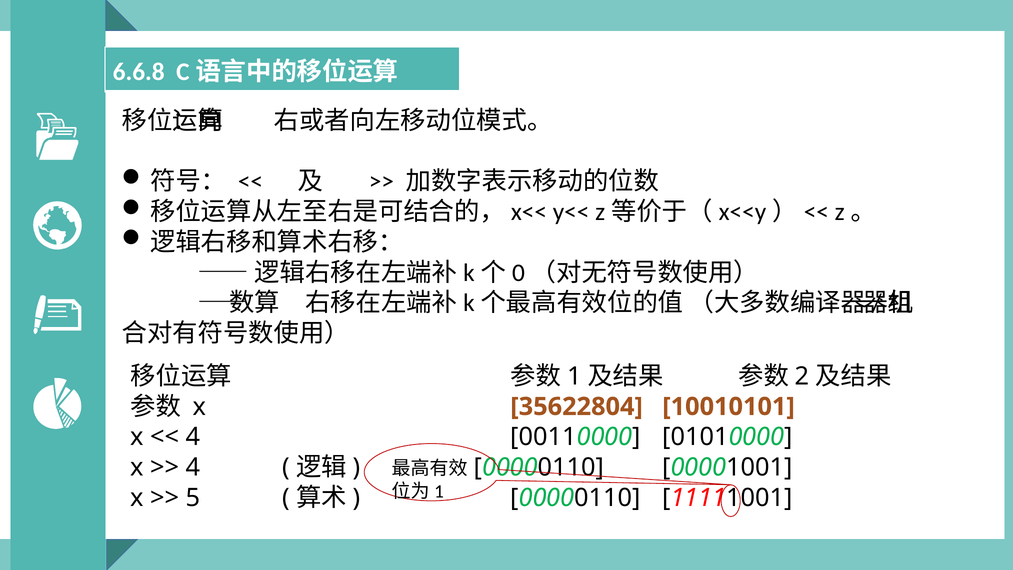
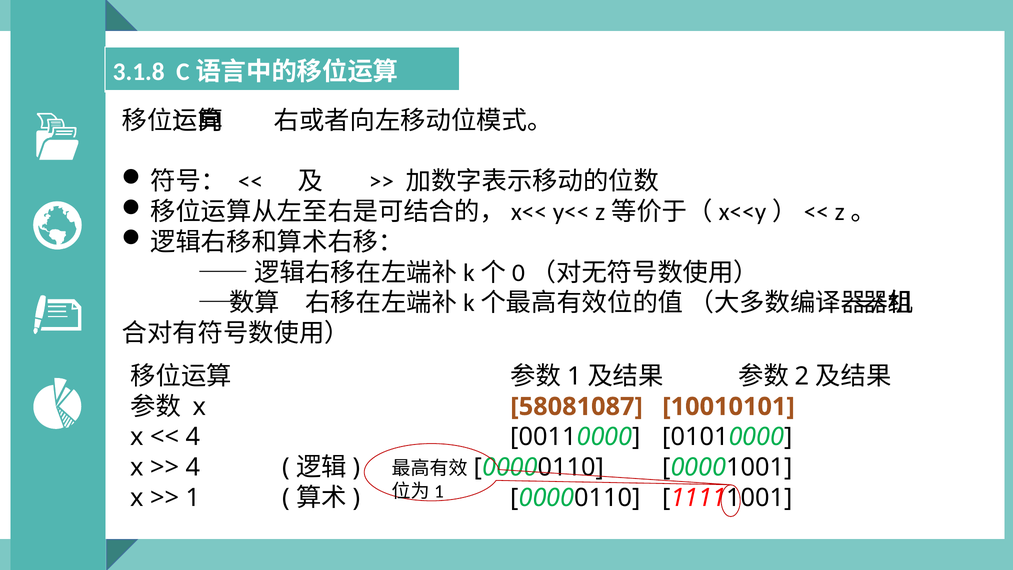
6.6.8: 6.6.8 -> 3.1.8
35622804: 35622804 -> 58081087
5 at (193, 498): 5 -> 1
